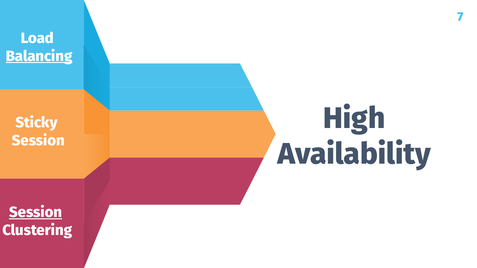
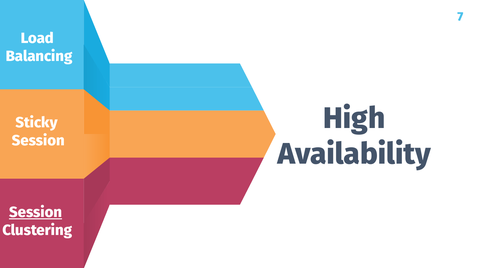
Balancing underline: present -> none
